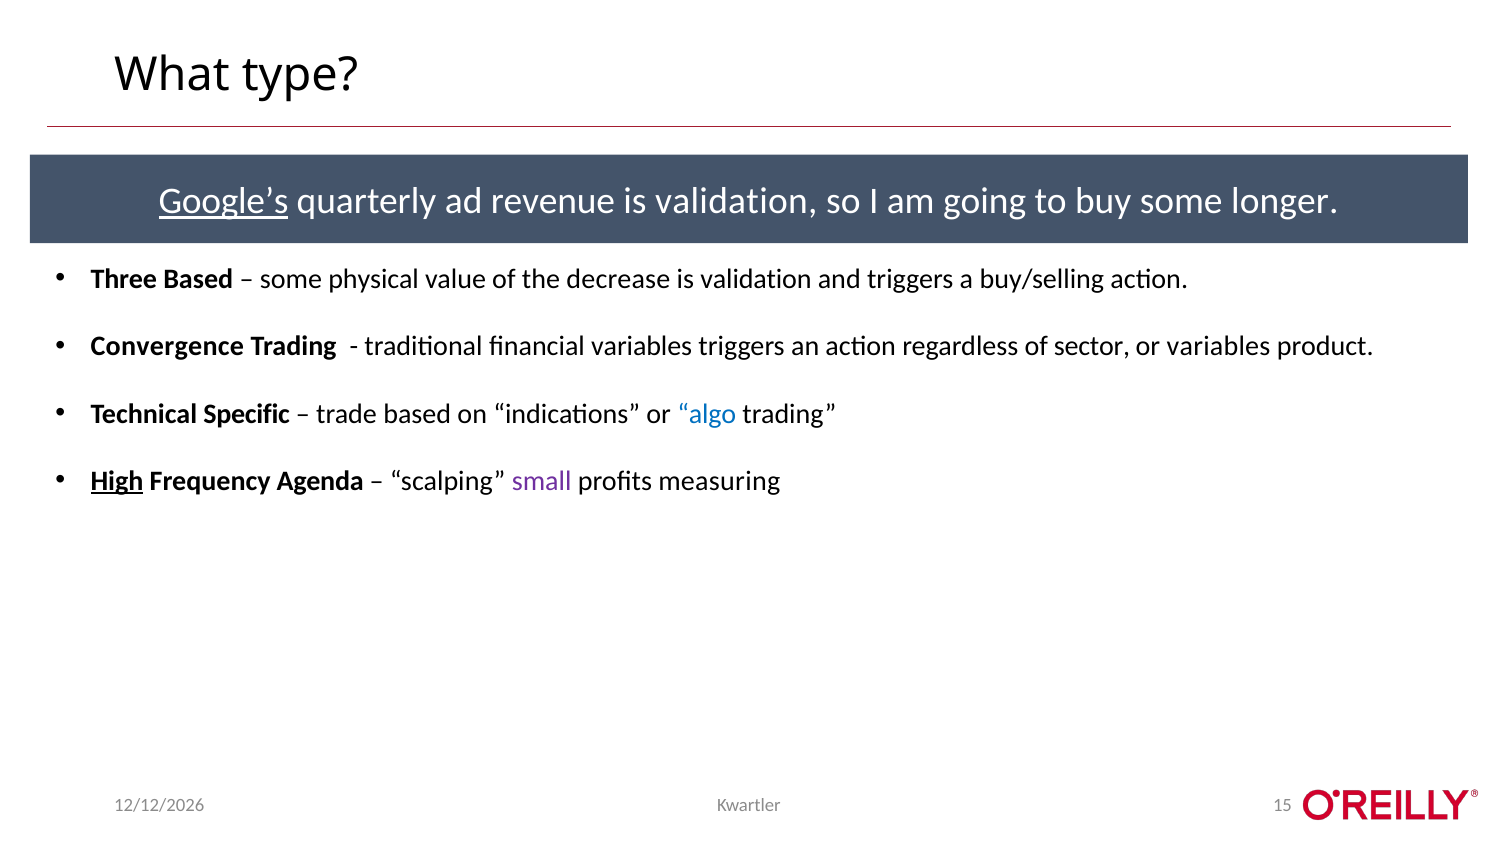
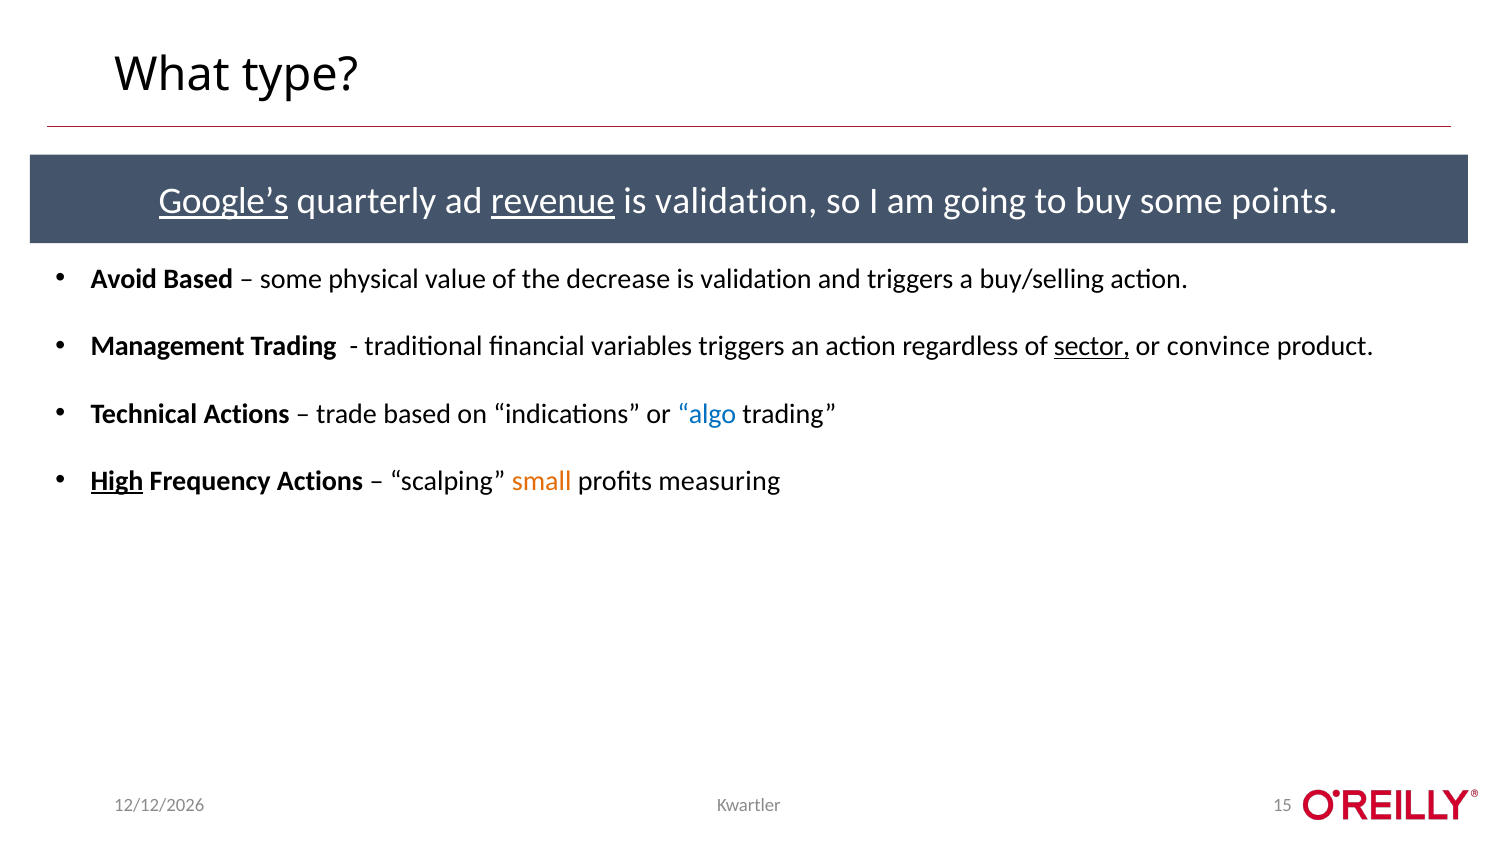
revenue underline: none -> present
longer: longer -> points
Three: Three -> Avoid
Convergence: Convergence -> Management
sector underline: none -> present
or variables: variables -> convince
Technical Specific: Specific -> Actions
Frequency Agenda: Agenda -> Actions
small colour: purple -> orange
